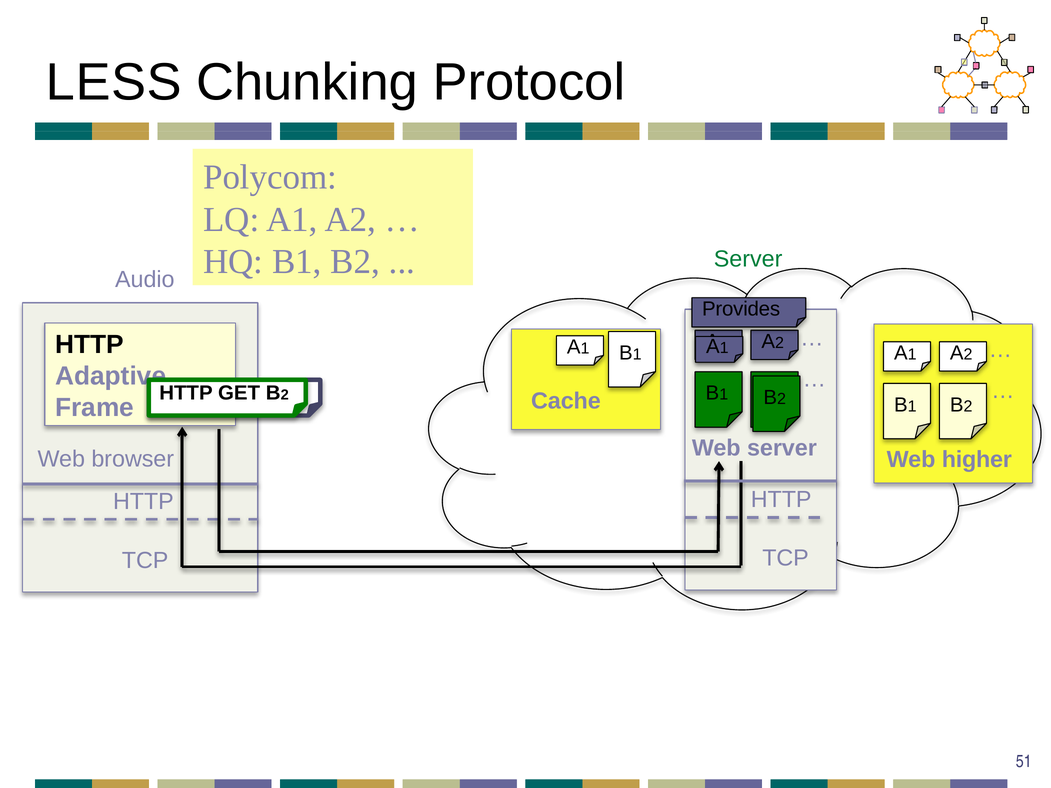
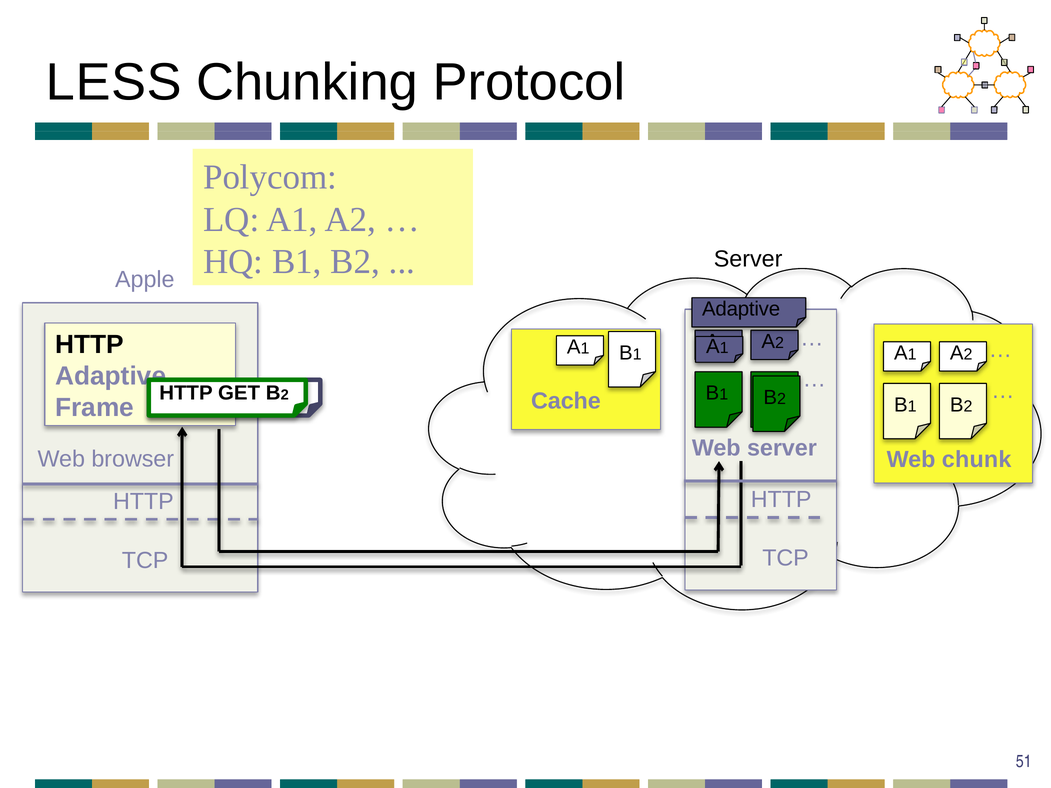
Server at (748, 259) colour: green -> black
Audio: Audio -> Apple
Provides at (741, 309): Provides -> Adaptive
higher: higher -> chunk
